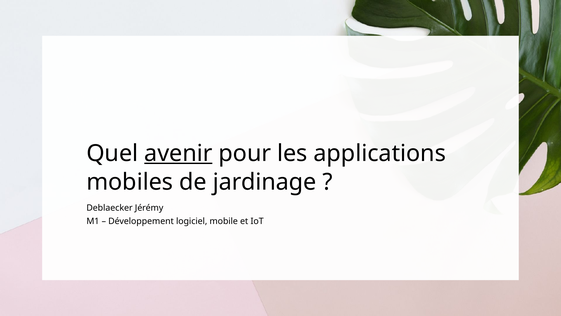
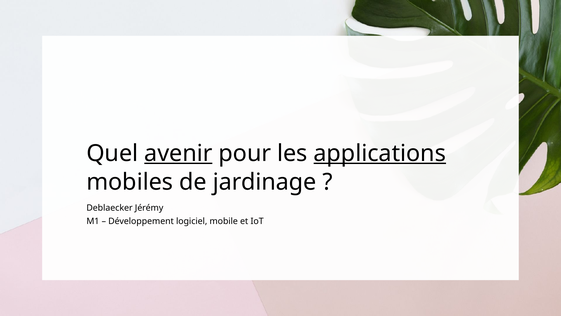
applications underline: none -> present
